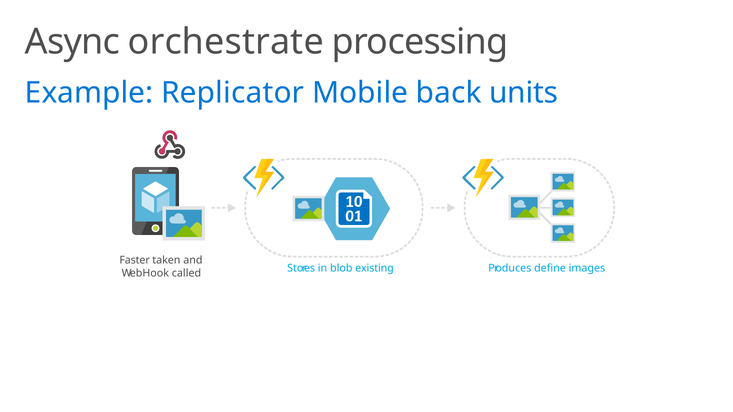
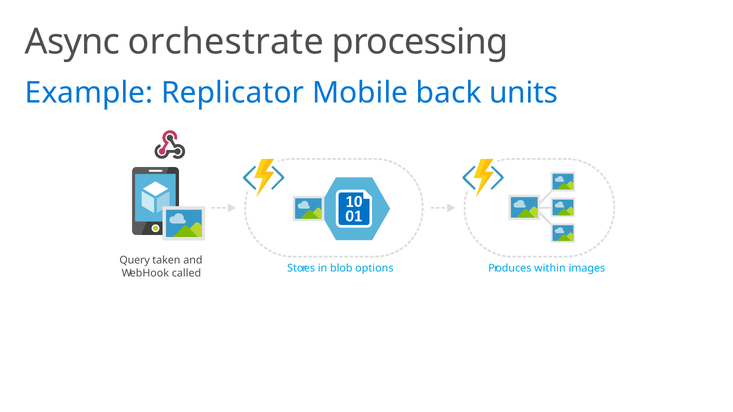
Faster: Faster -> Query
existing: existing -> options
define: define -> within
